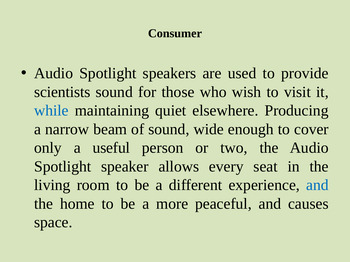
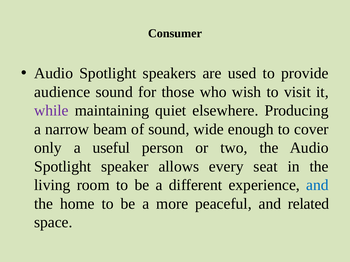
scientists: scientists -> audience
while colour: blue -> purple
causes: causes -> related
